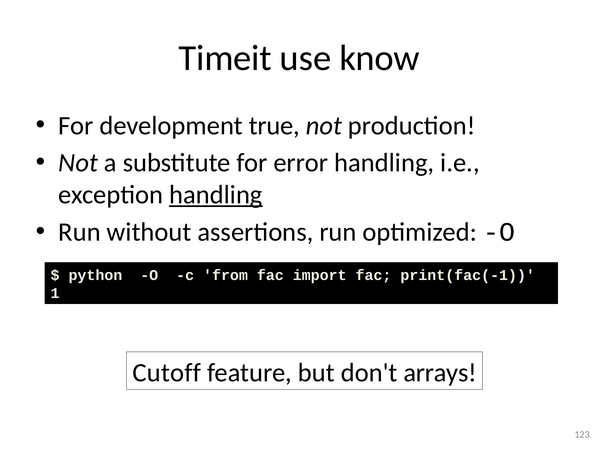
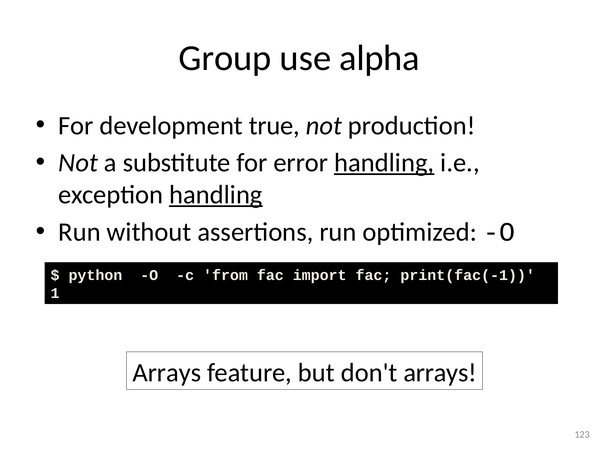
Timeit: Timeit -> Group
know: know -> alpha
handling at (384, 163) underline: none -> present
Cutoff at (167, 372): Cutoff -> Arrays
